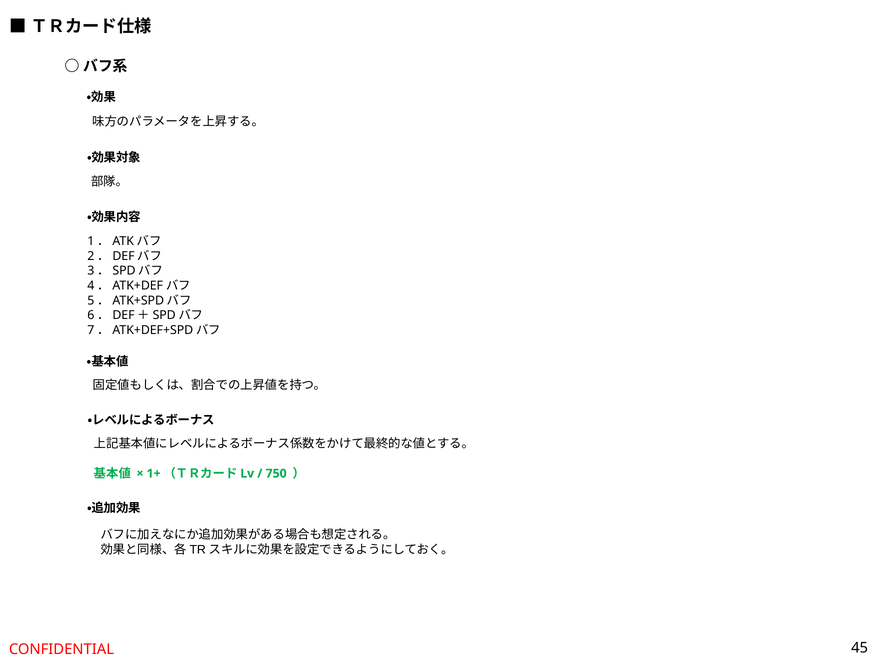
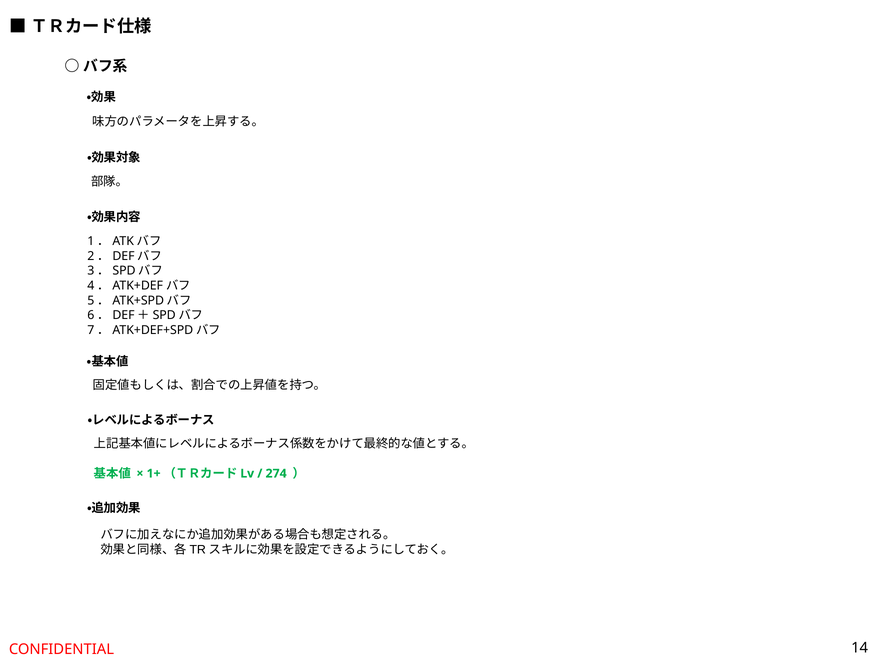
750: 750 -> 274
45: 45 -> 14
